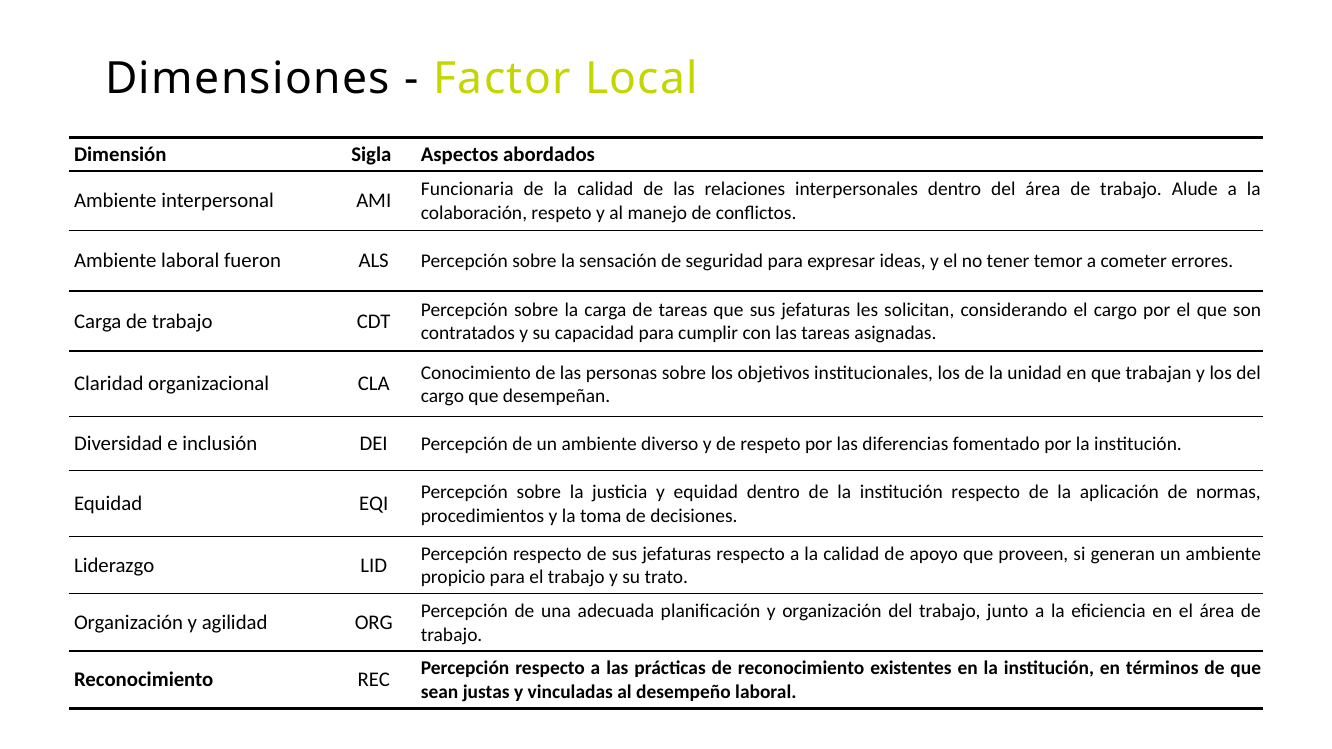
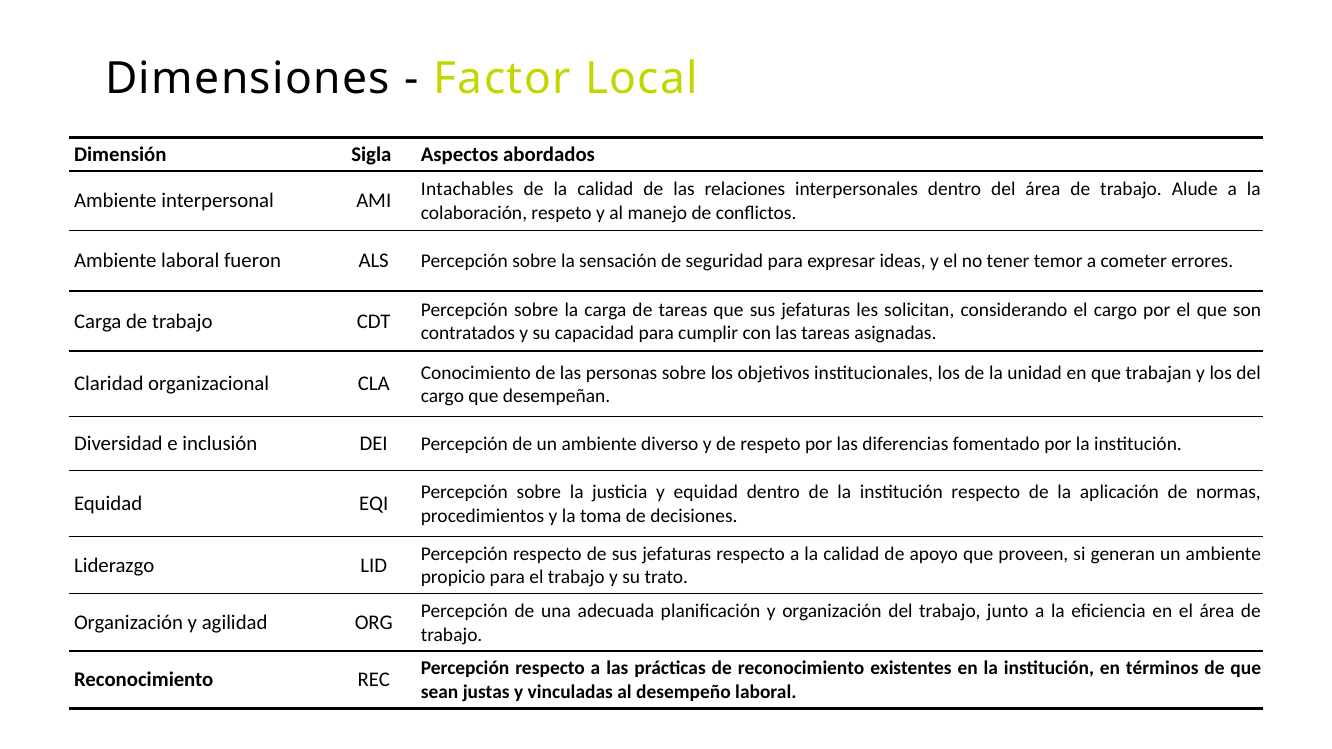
Funcionaria: Funcionaria -> Intachables
